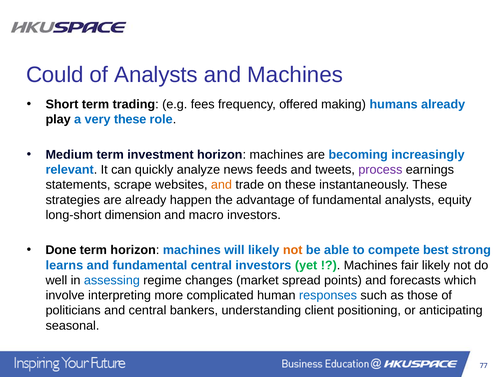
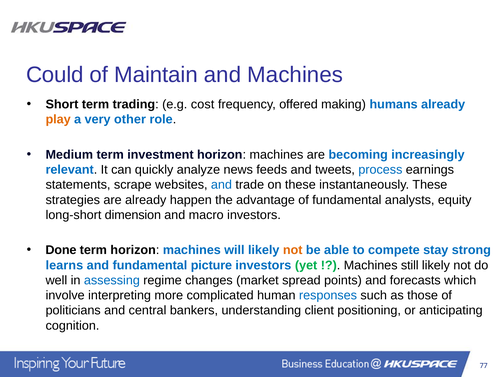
of Analysts: Analysts -> Maintain
fees: fees -> cost
play colour: black -> orange
very these: these -> other
process colour: purple -> blue
and at (221, 185) colour: orange -> blue
best: best -> stay
fundamental central: central -> picture
fair: fair -> still
seasonal: seasonal -> cognition
